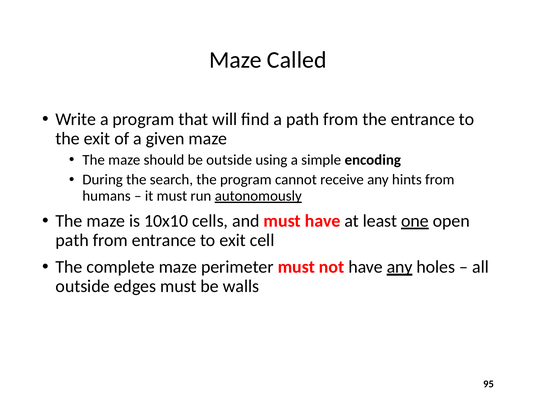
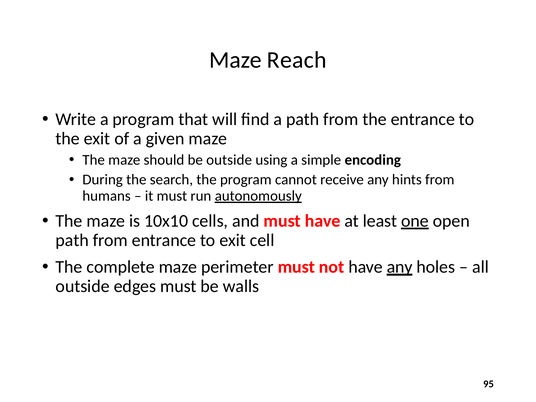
Called: Called -> Reach
